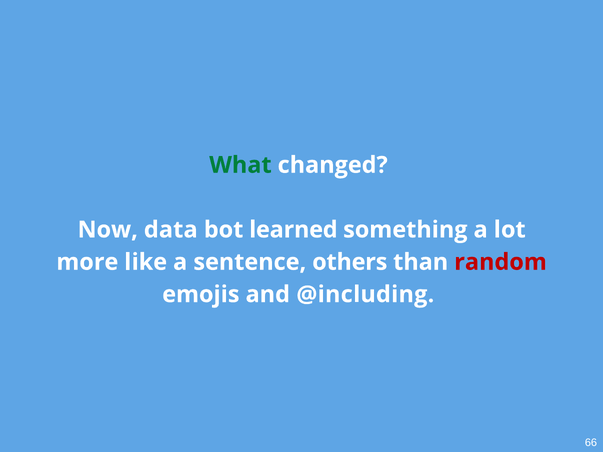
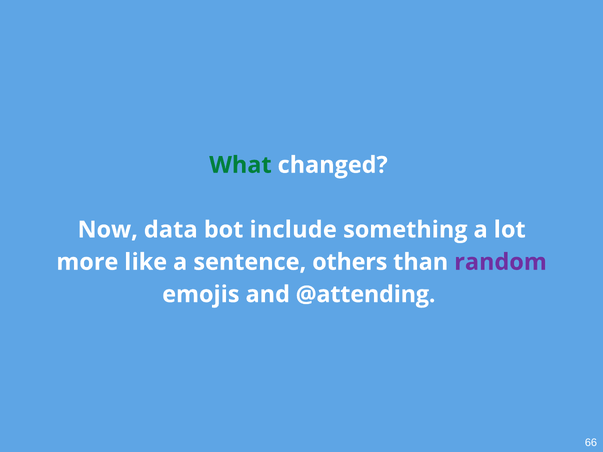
learned: learned -> include
random colour: red -> purple
@including: @including -> @attending
